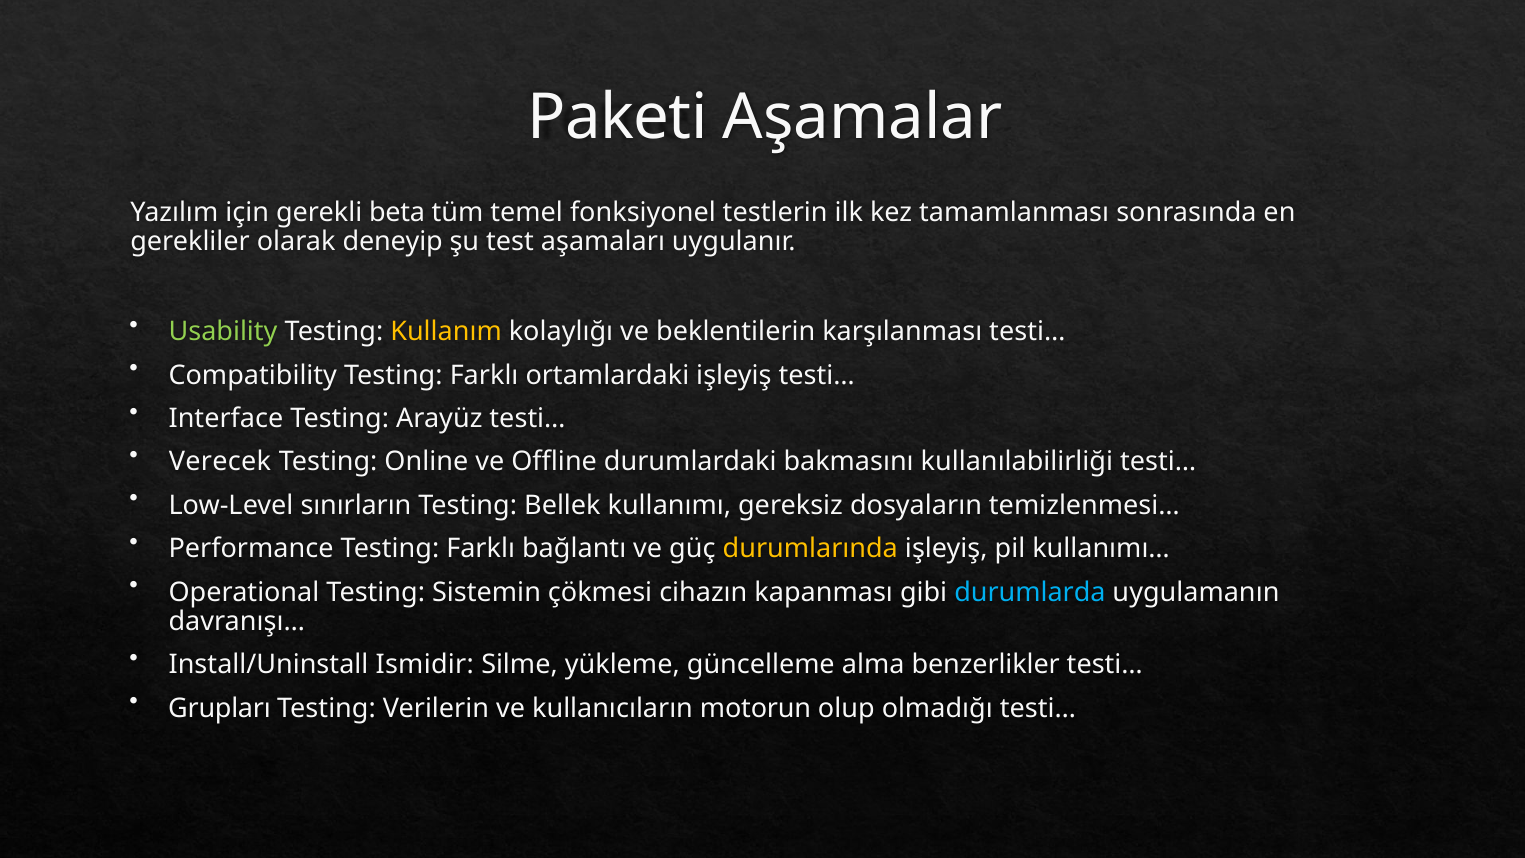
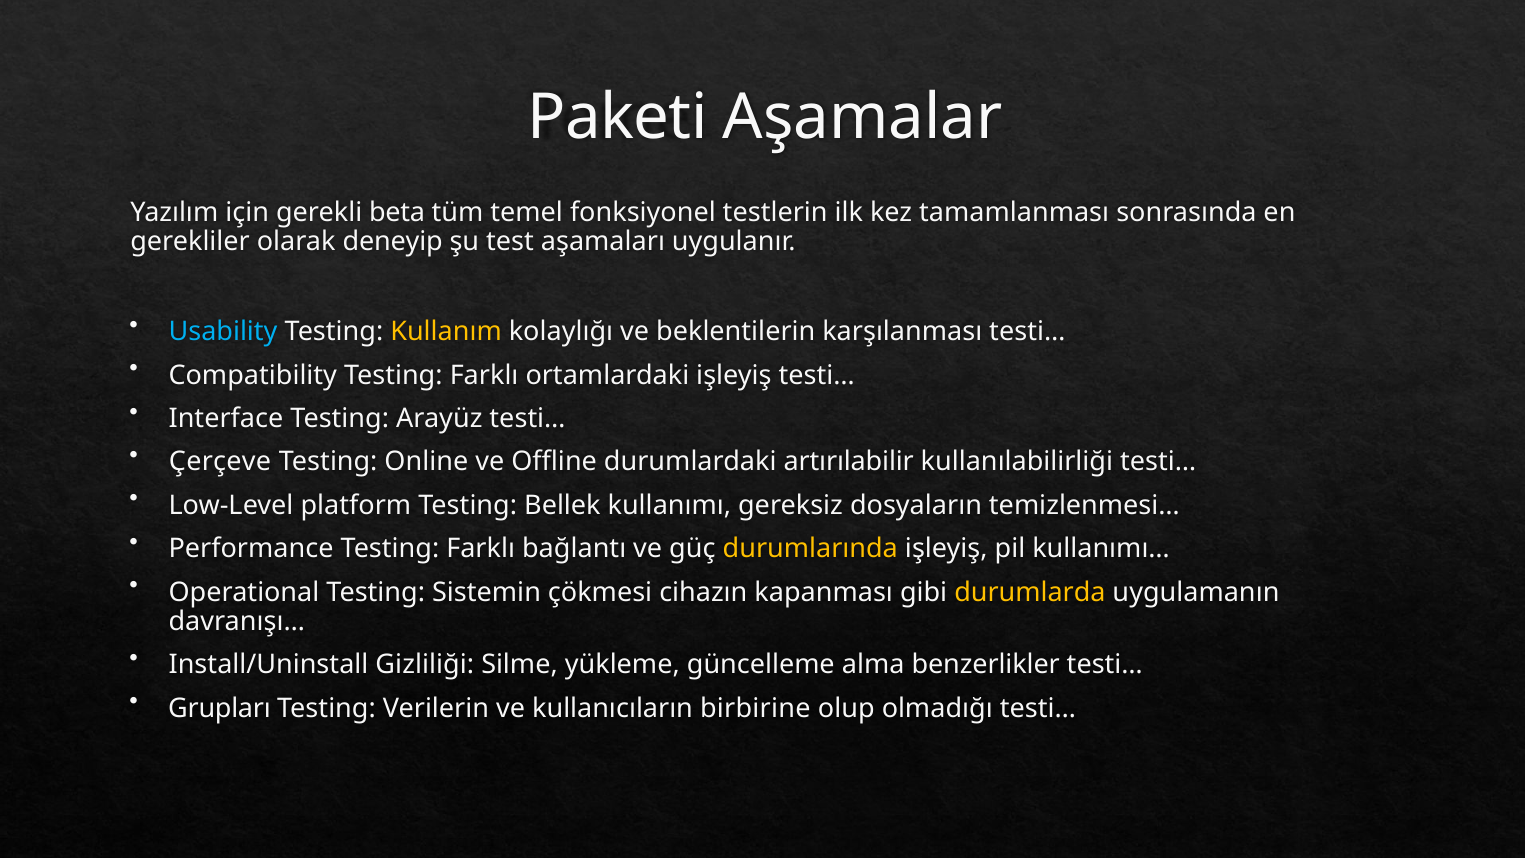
Usability colour: light green -> light blue
Verecek: Verecek -> Çerçeve
bakmasını: bakmasını -> artırılabilir
sınırların: sınırların -> platform
durumlarda colour: light blue -> yellow
Ismidir: Ismidir -> Gizliliği
motorun: motorun -> birbirine
